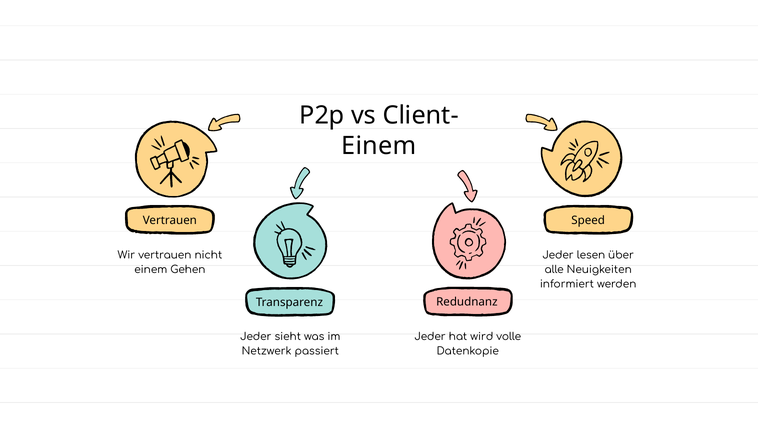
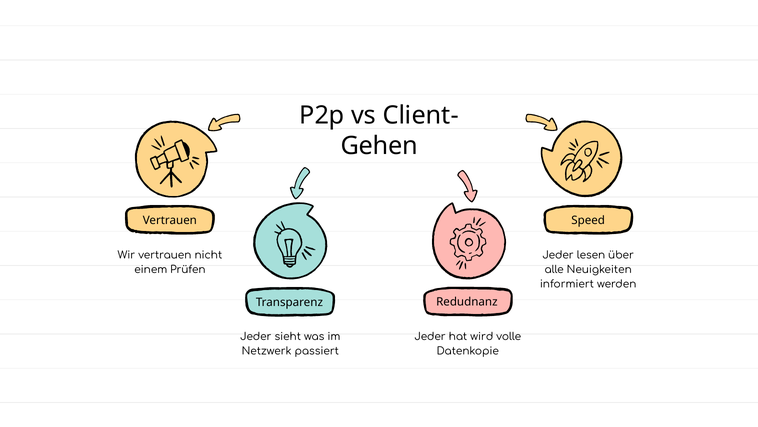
Einem at (379, 146): Einem -> Gehen
Gehen: Gehen -> Prüfen
